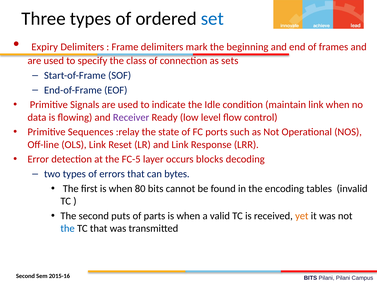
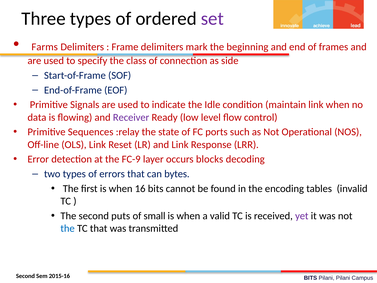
set colour: blue -> purple
Expiry: Expiry -> Farms
sets: sets -> side
FC-5: FC-5 -> FC-9
80: 80 -> 16
parts: parts -> small
yet colour: orange -> purple
